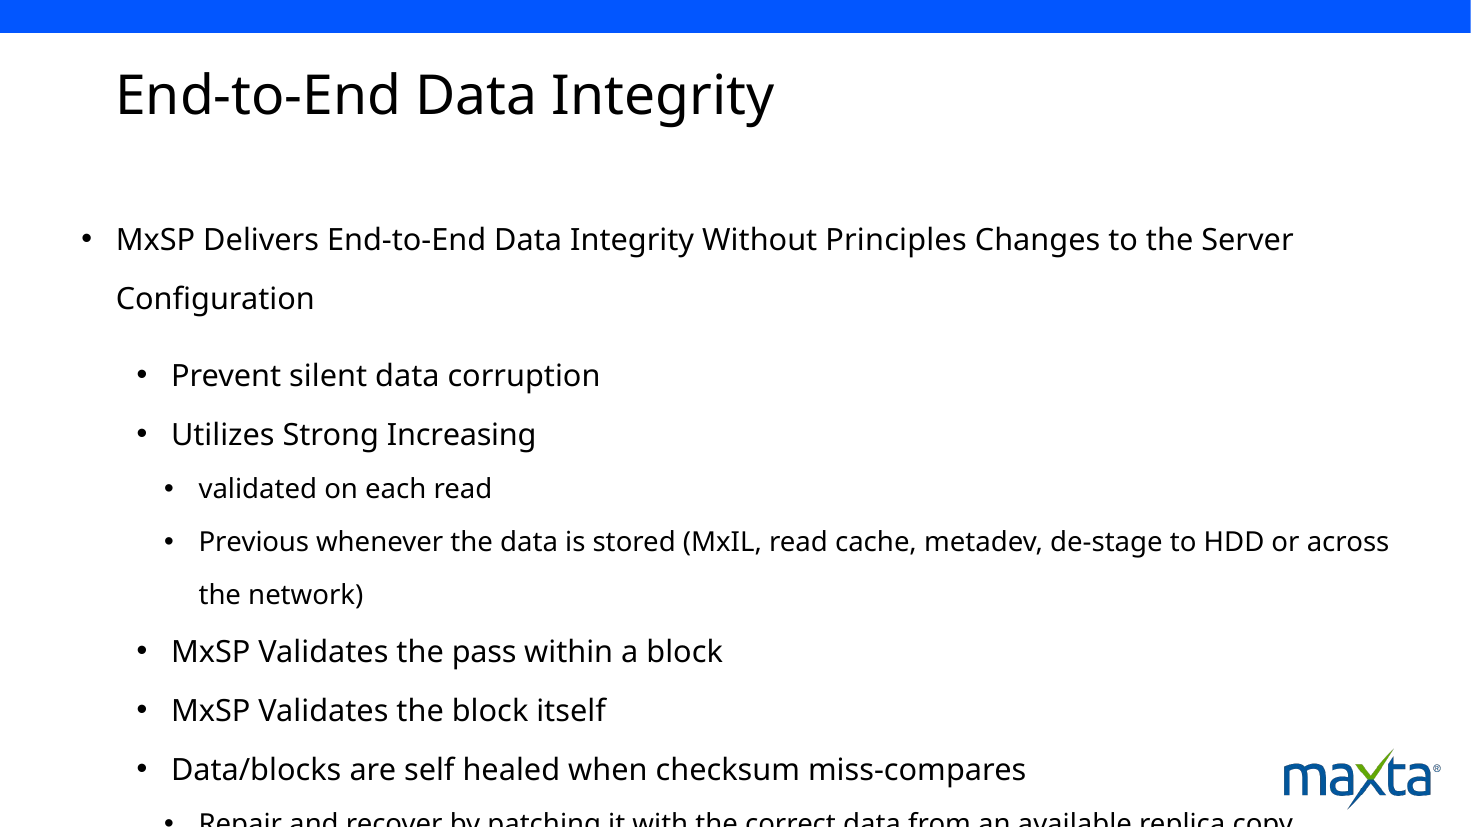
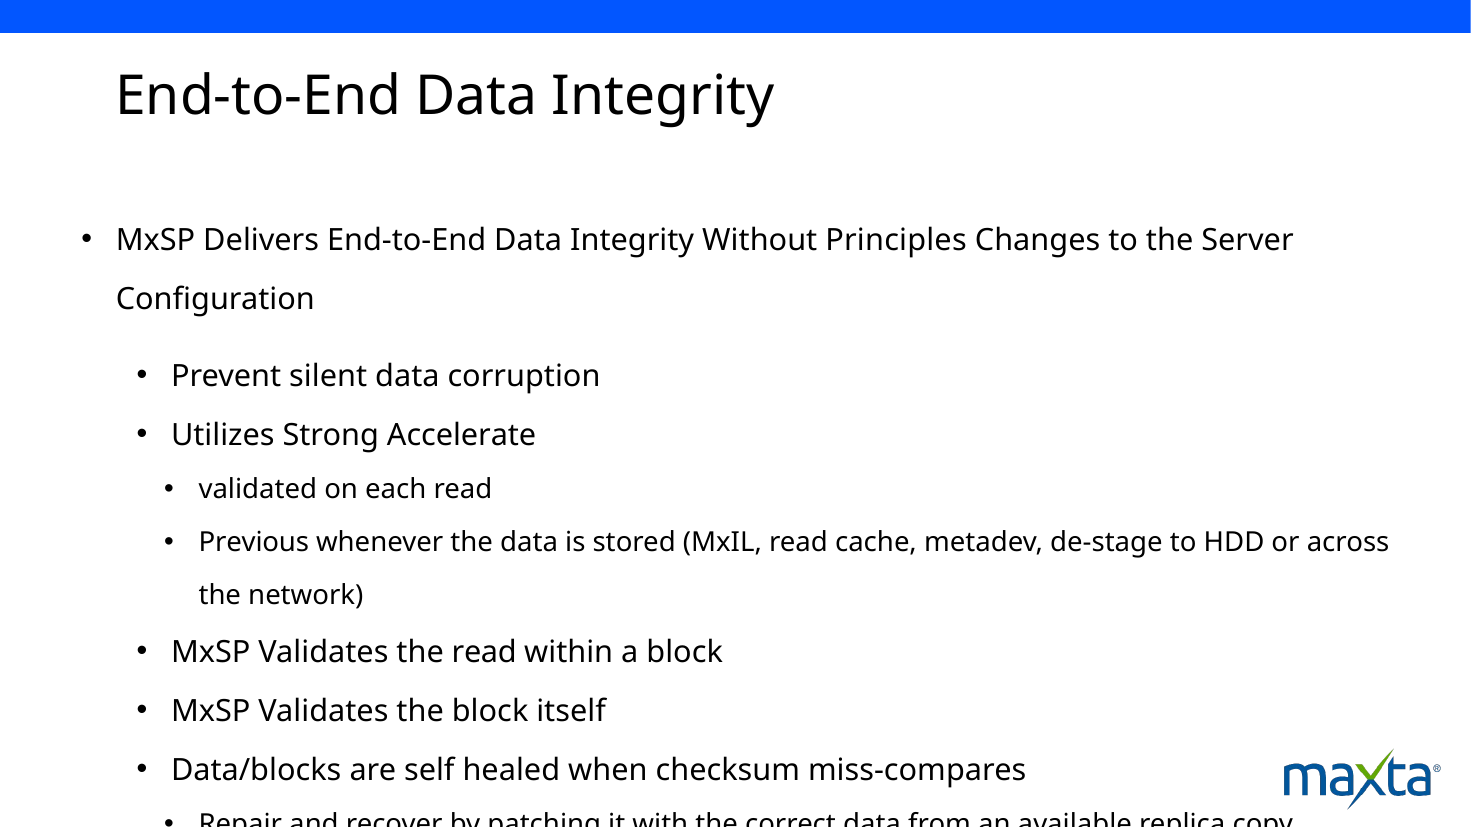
Increasing: Increasing -> Accelerate
the pass: pass -> read
